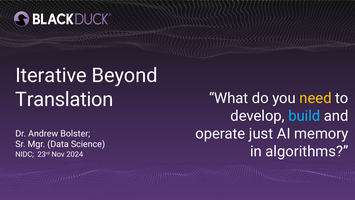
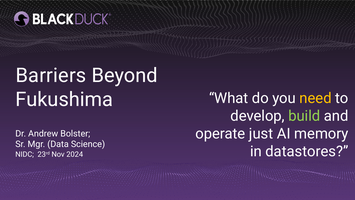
Iterative: Iterative -> Barriers
Translation: Translation -> Fukushima
build colour: light blue -> light green
algorithms: algorithms -> datastores
